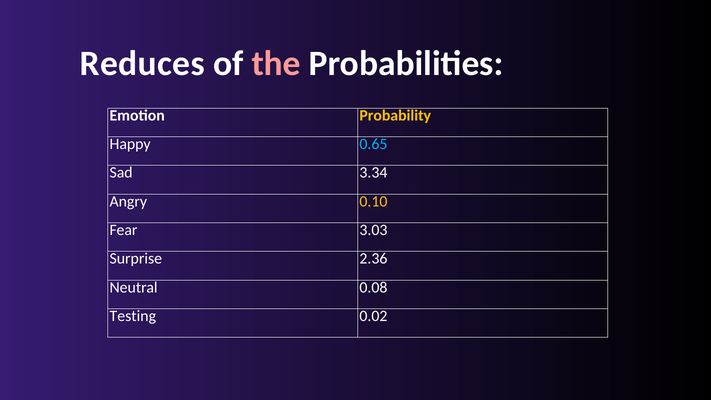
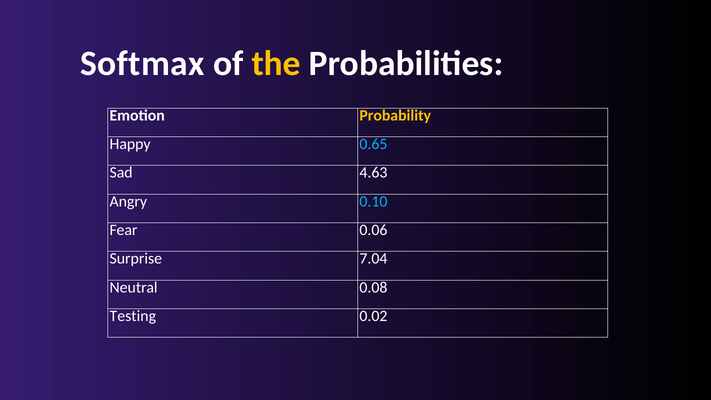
Reduces: Reduces -> Softmax
the colour: pink -> yellow
3.34: 3.34 -> 4.63
0.10 colour: yellow -> light blue
3.03: 3.03 -> 0.06
2.36: 2.36 -> 7.04
